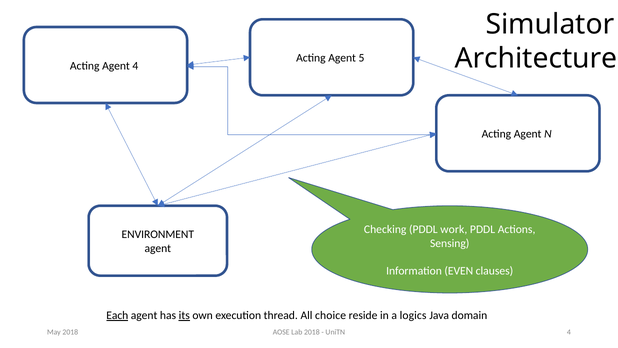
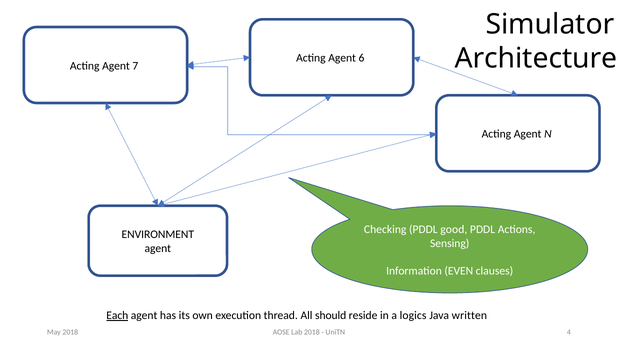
5: 5 -> 6
Agent 4: 4 -> 7
work: work -> good
its underline: present -> none
choice: choice -> should
domain: domain -> written
